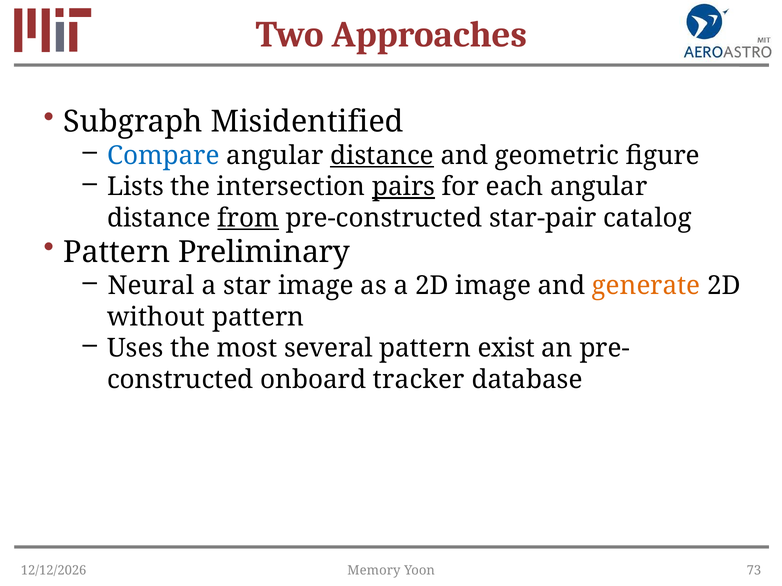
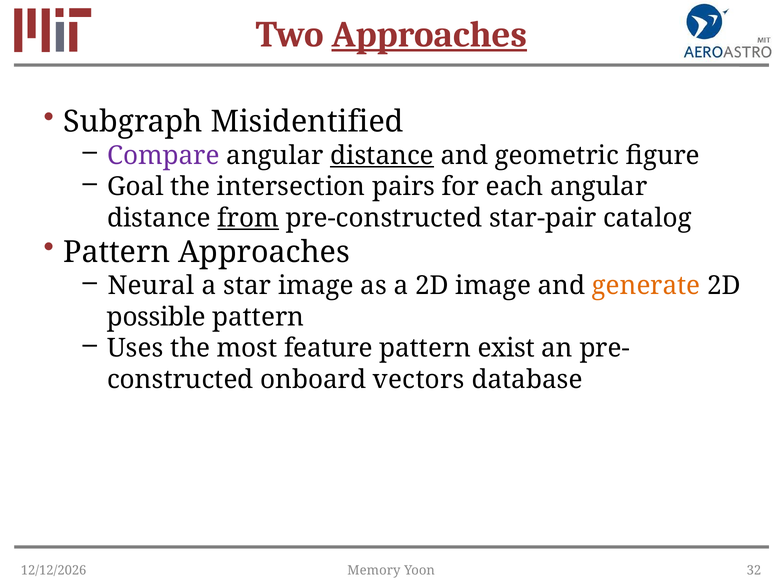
Approaches at (429, 34) underline: none -> present
Compare colour: blue -> purple
Lists: Lists -> Goal
pairs underline: present -> none
Pattern Preliminary: Preliminary -> Approaches
without: without -> possible
several: several -> feature
tracker: tracker -> vectors
73: 73 -> 32
